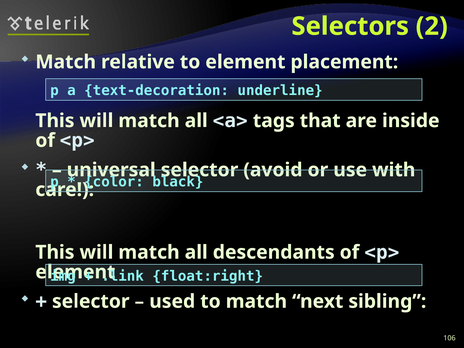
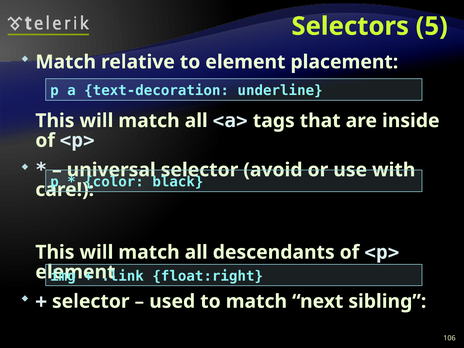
2: 2 -> 5
